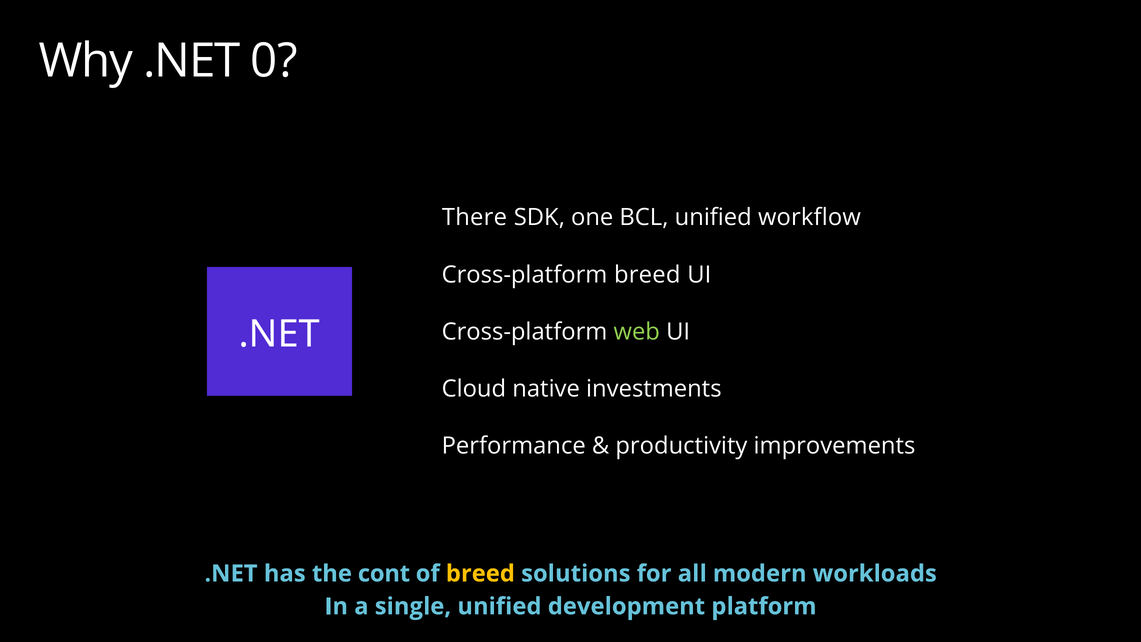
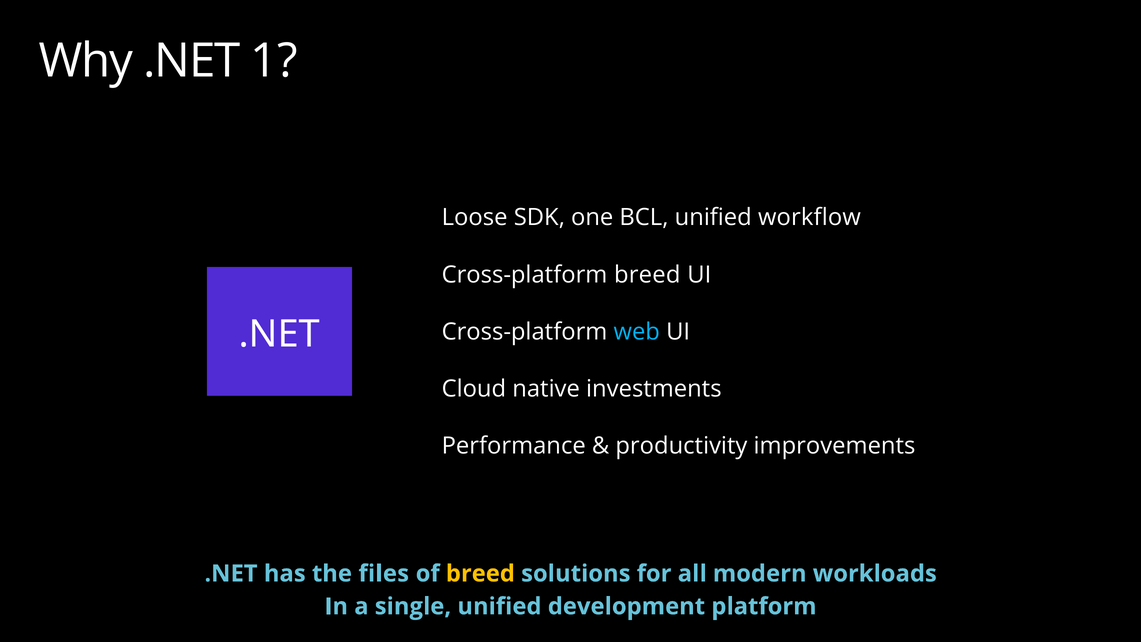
0: 0 -> 1
There: There -> Loose
web colour: light green -> light blue
cont: cont -> files
